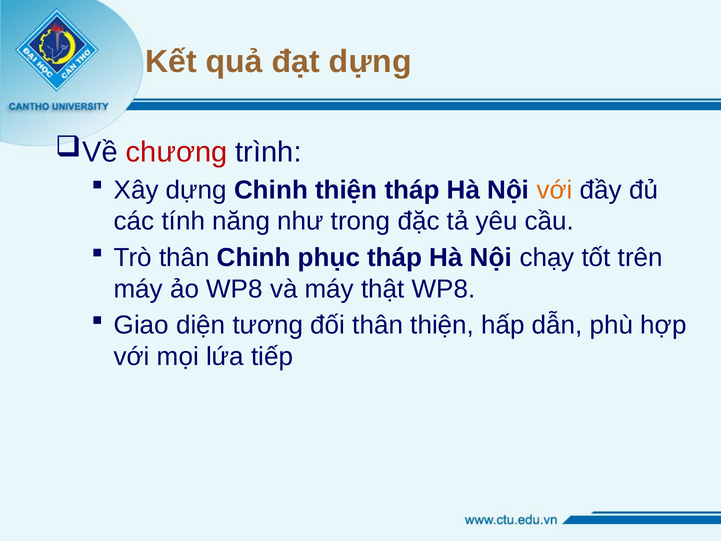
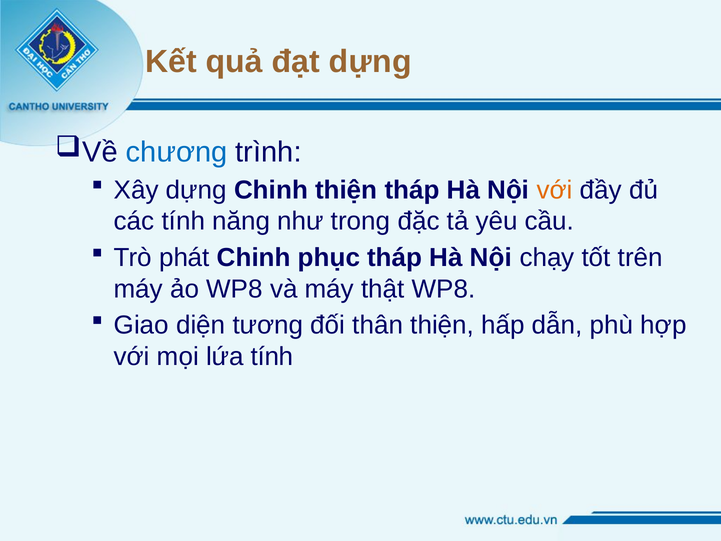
chương colour: red -> blue
Trò thân: thân -> phát
lứa tiếp: tiếp -> tính
